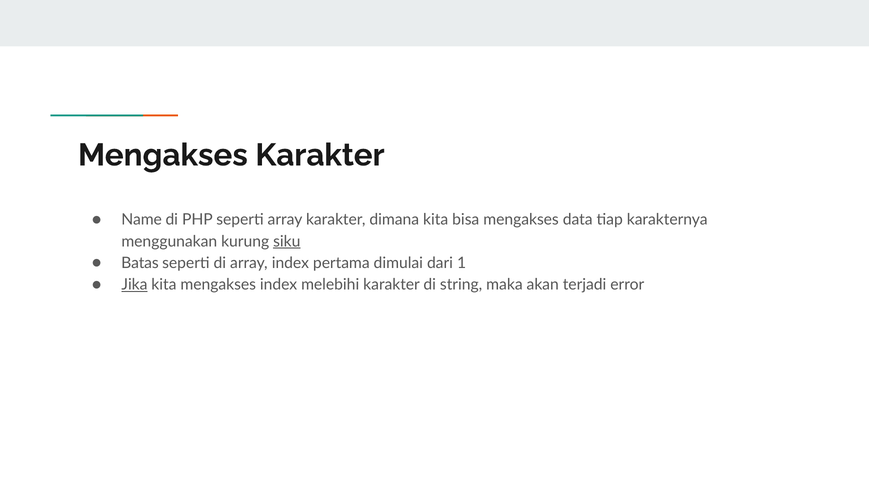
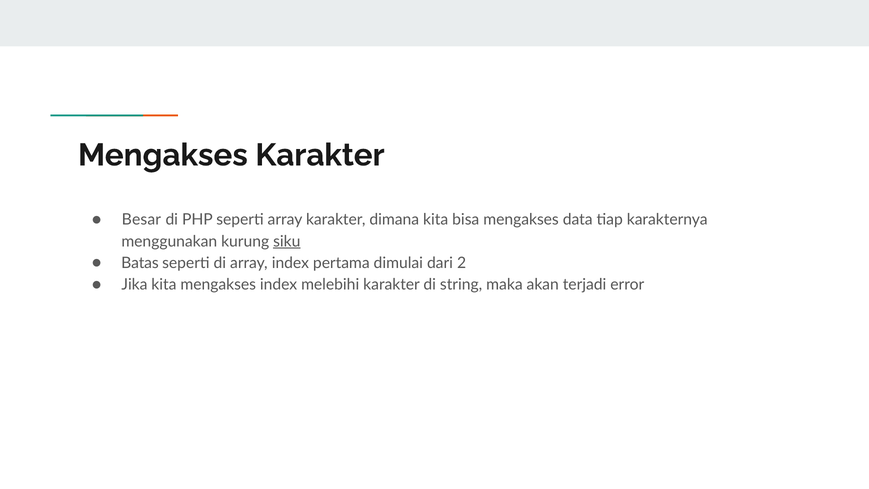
Name: Name -> Besar
1: 1 -> 2
Jika underline: present -> none
